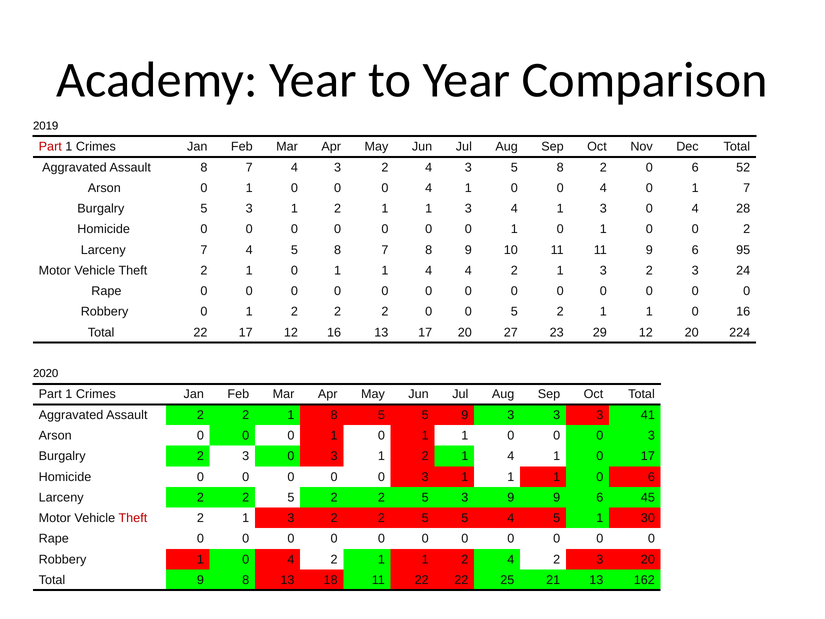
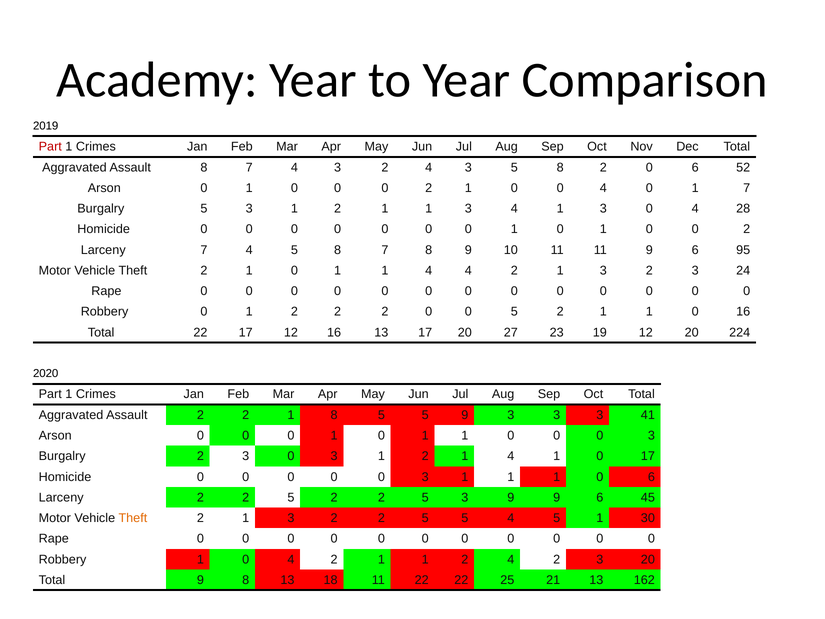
0 0 0 4: 4 -> 2
29: 29 -> 19
Theft at (133, 518) colour: red -> orange
